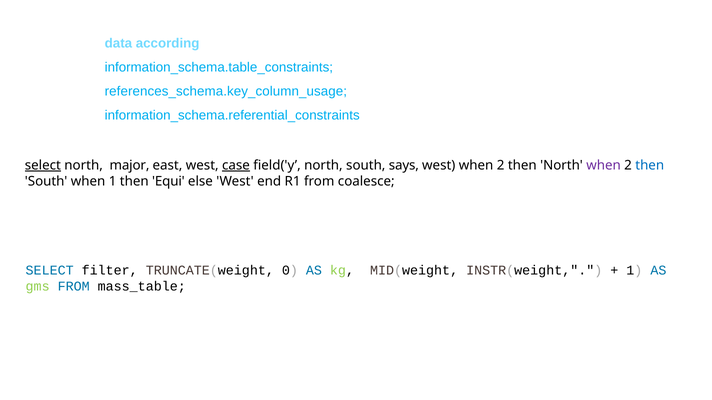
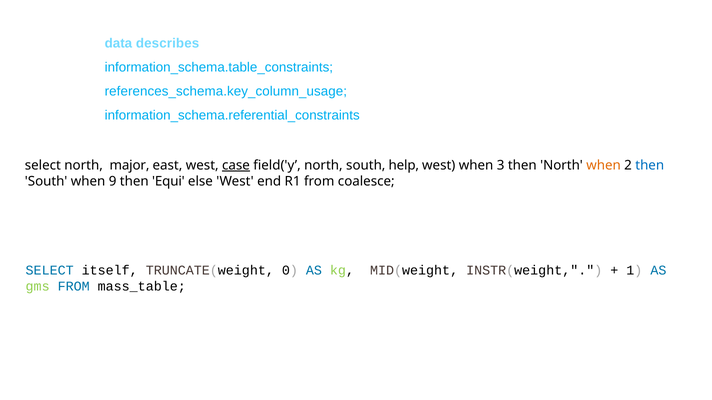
according: according -> describes
select at (43, 166) underline: present -> none
says: says -> help
west when 2: 2 -> 3
when at (604, 166) colour: purple -> orange
when 1: 1 -> 9
filter: filter -> itself
